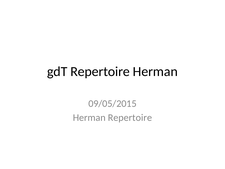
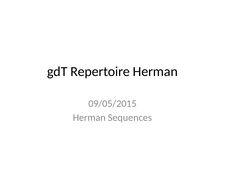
Herman Repertoire: Repertoire -> Sequences
